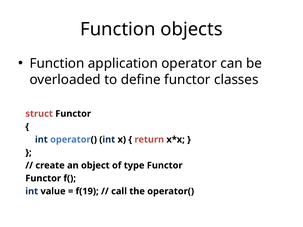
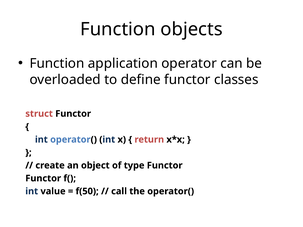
f(19: f(19 -> f(50
